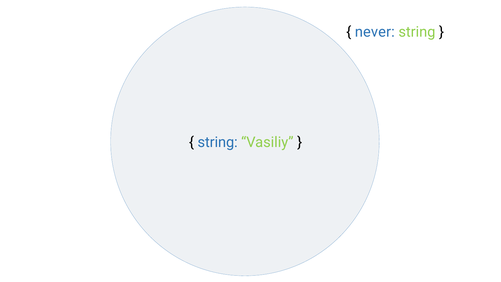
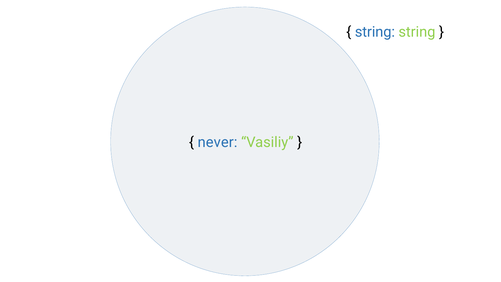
never at (375, 32): never -> string
string at (218, 142): string -> never
